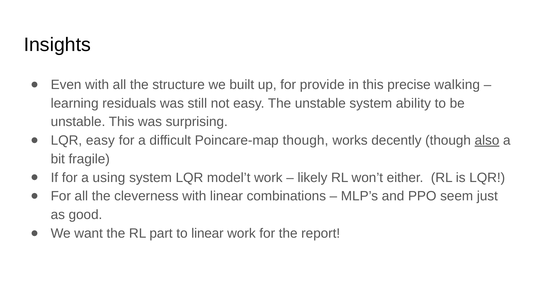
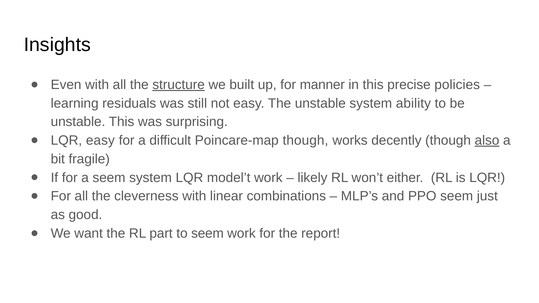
structure underline: none -> present
provide: provide -> manner
walking: walking -> policies
a using: using -> seem
to linear: linear -> seem
